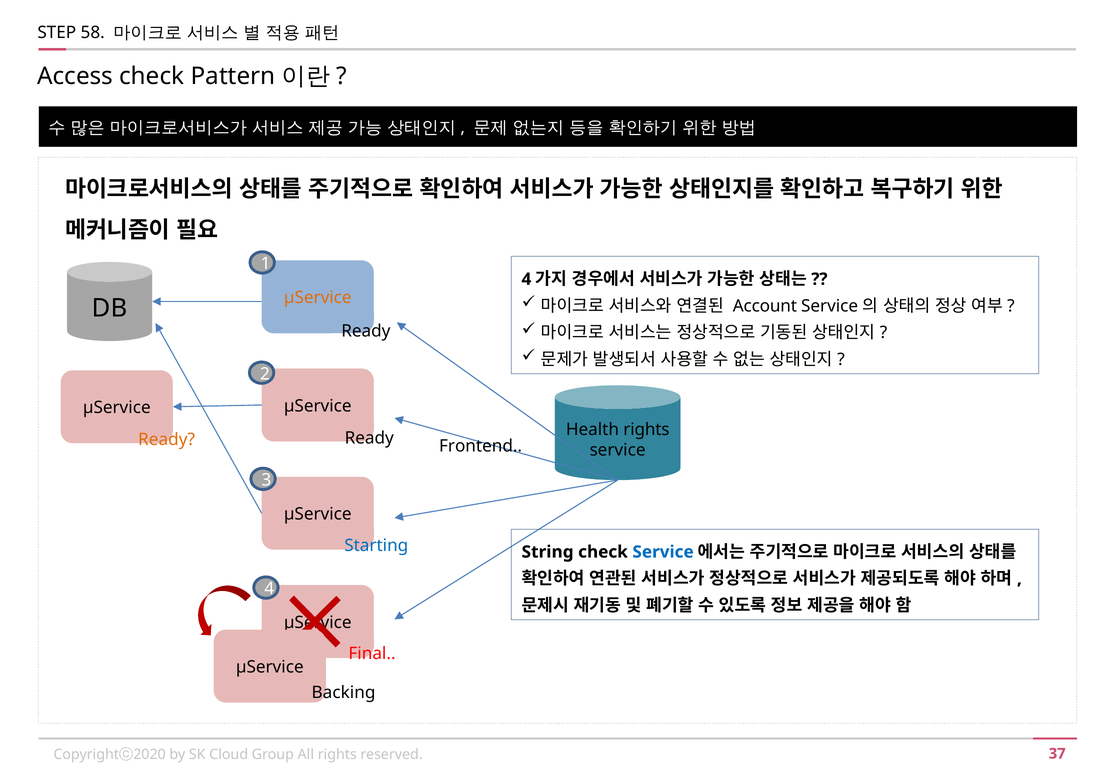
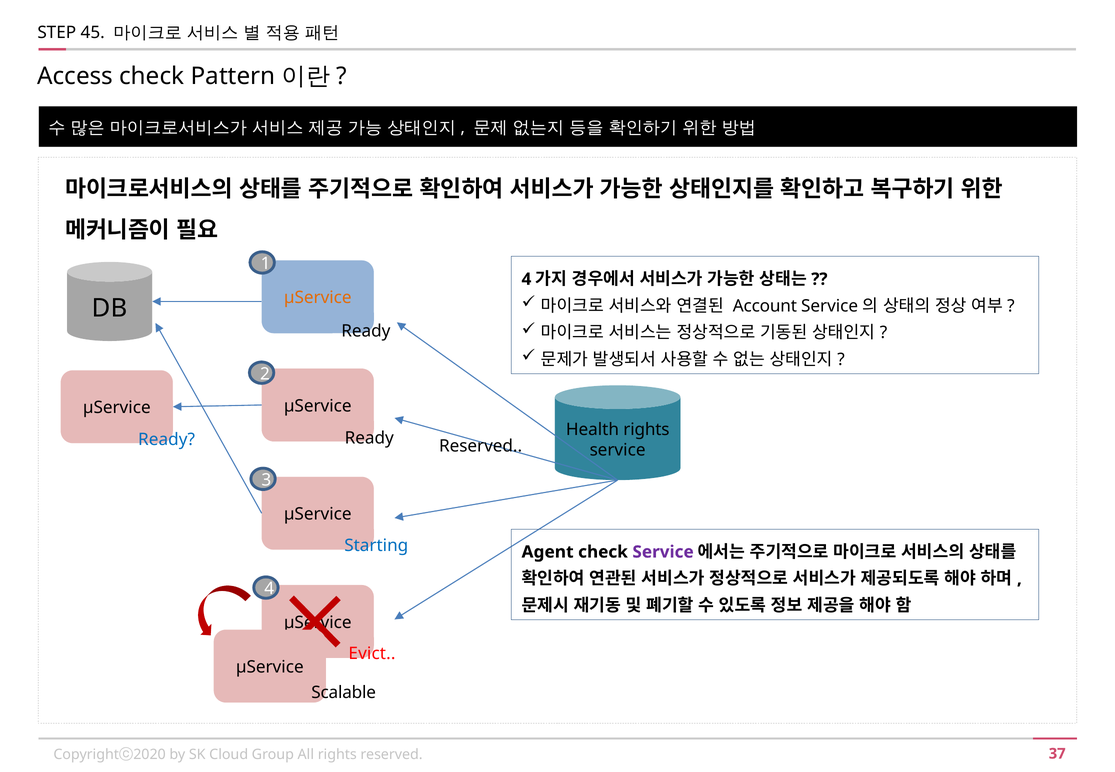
58: 58 -> 45
Ready at (167, 440) colour: orange -> blue
Frontend at (481, 446): Frontend -> Reserved
String: String -> Agent
Service at (663, 552) colour: blue -> purple
Final: Final -> Evict
Backing: Backing -> Scalable
